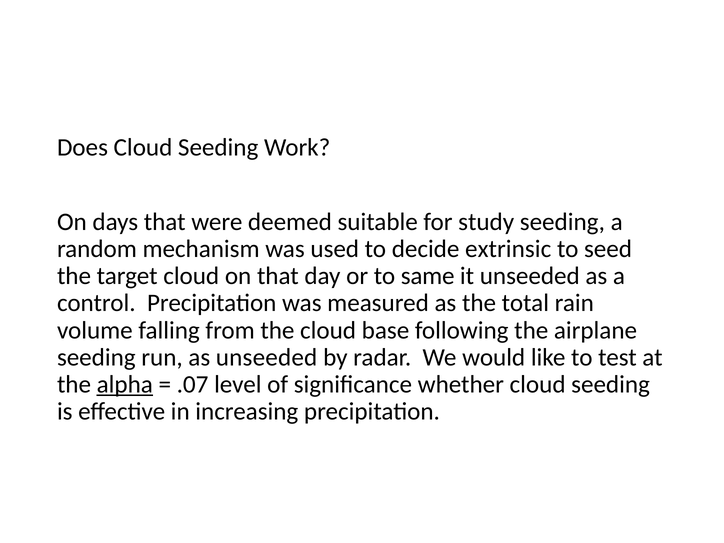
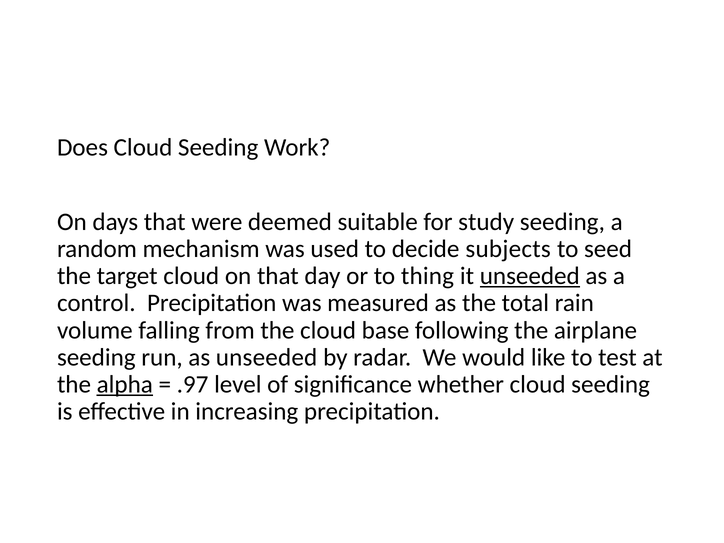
extrinsic: extrinsic -> subjects
same: same -> thing
unseeded at (530, 276) underline: none -> present
.07: .07 -> .97
